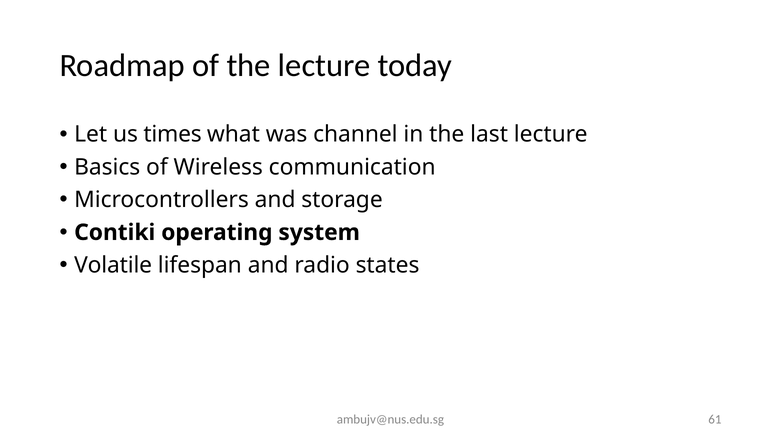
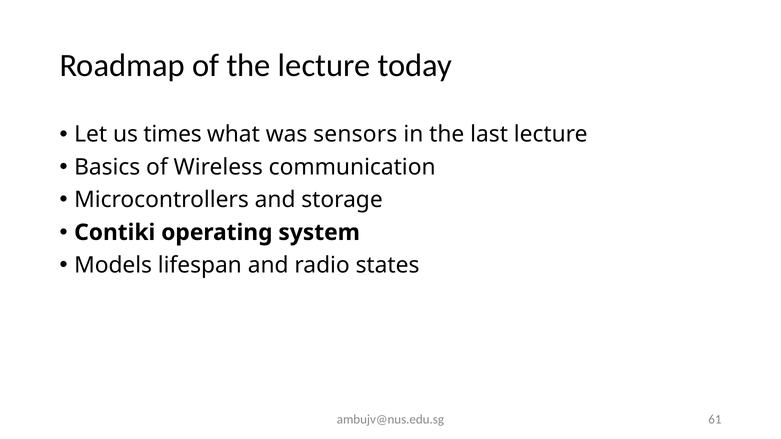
channel: channel -> sensors
Volatile: Volatile -> Models
